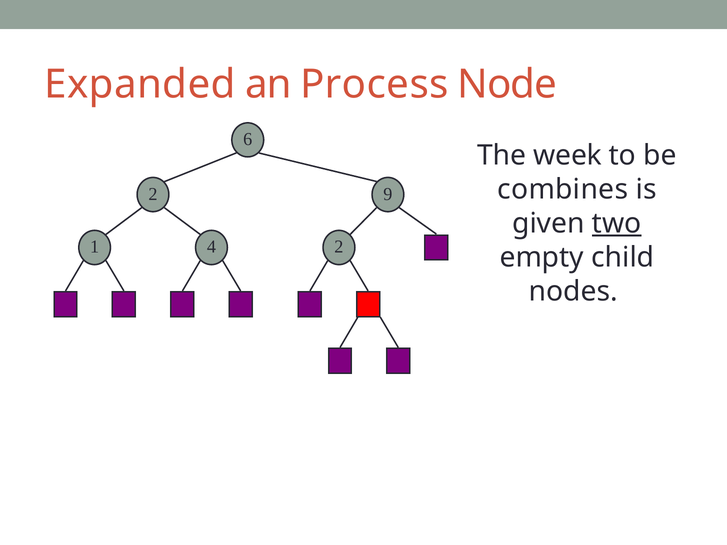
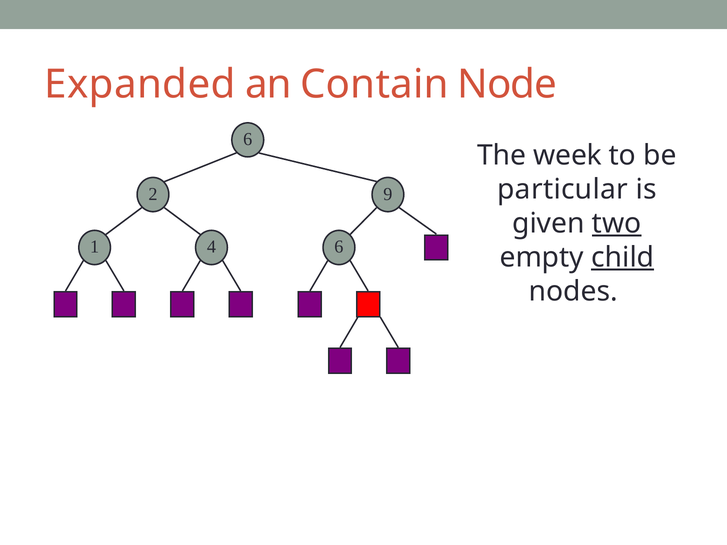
Process: Process -> Contain
combines: combines -> particular
1 2: 2 -> 6
child underline: none -> present
